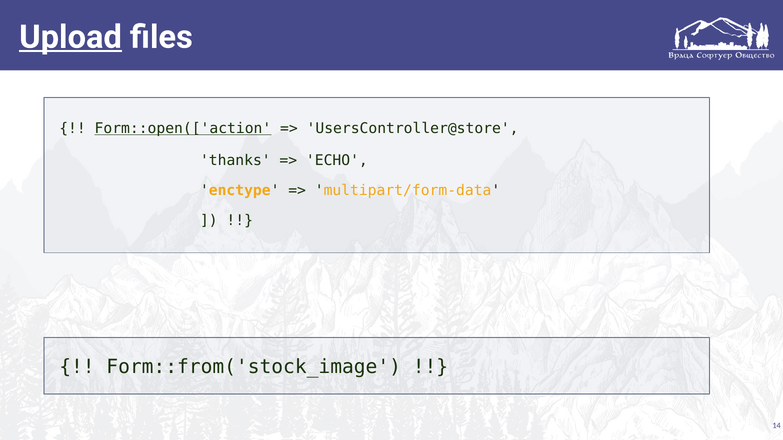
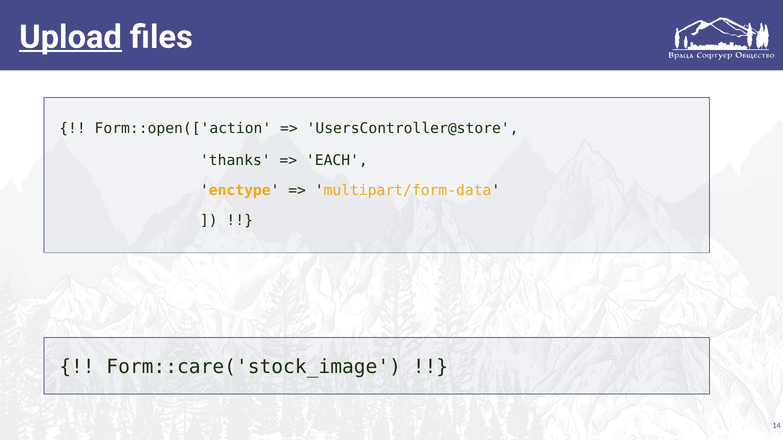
Form::open(['action underline: present -> none
ECHO: ECHO -> EACH
Form::from('stock_image: Form::from('stock_image -> Form::care('stock_image
